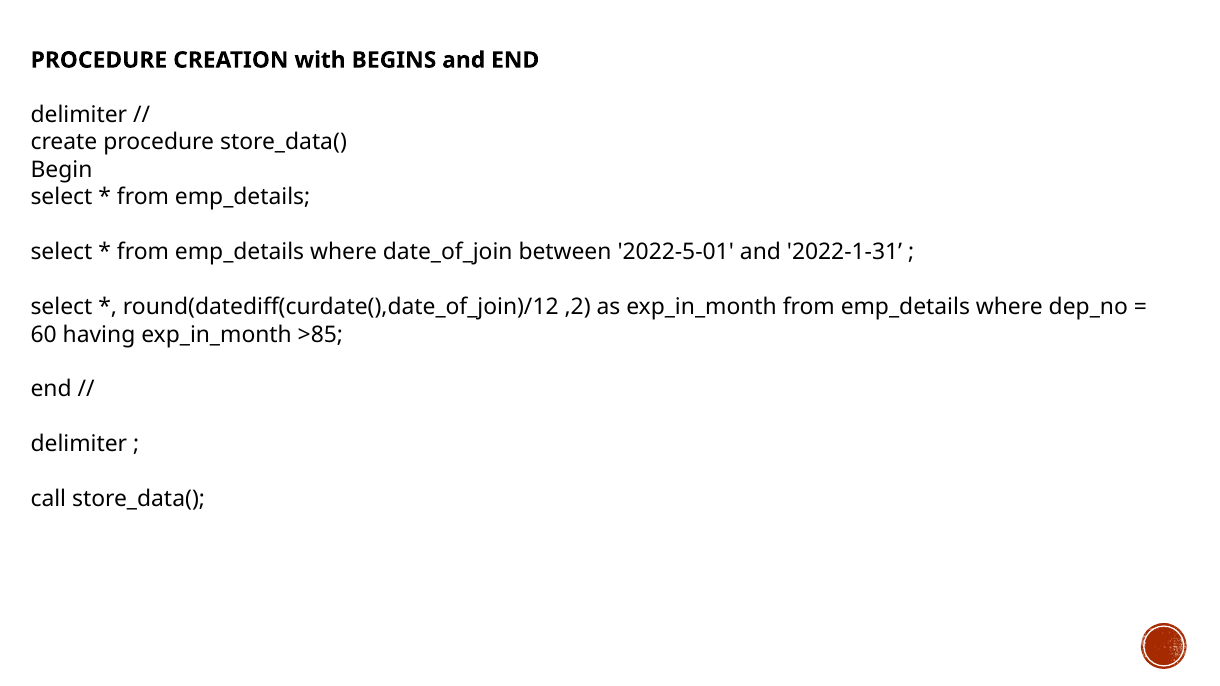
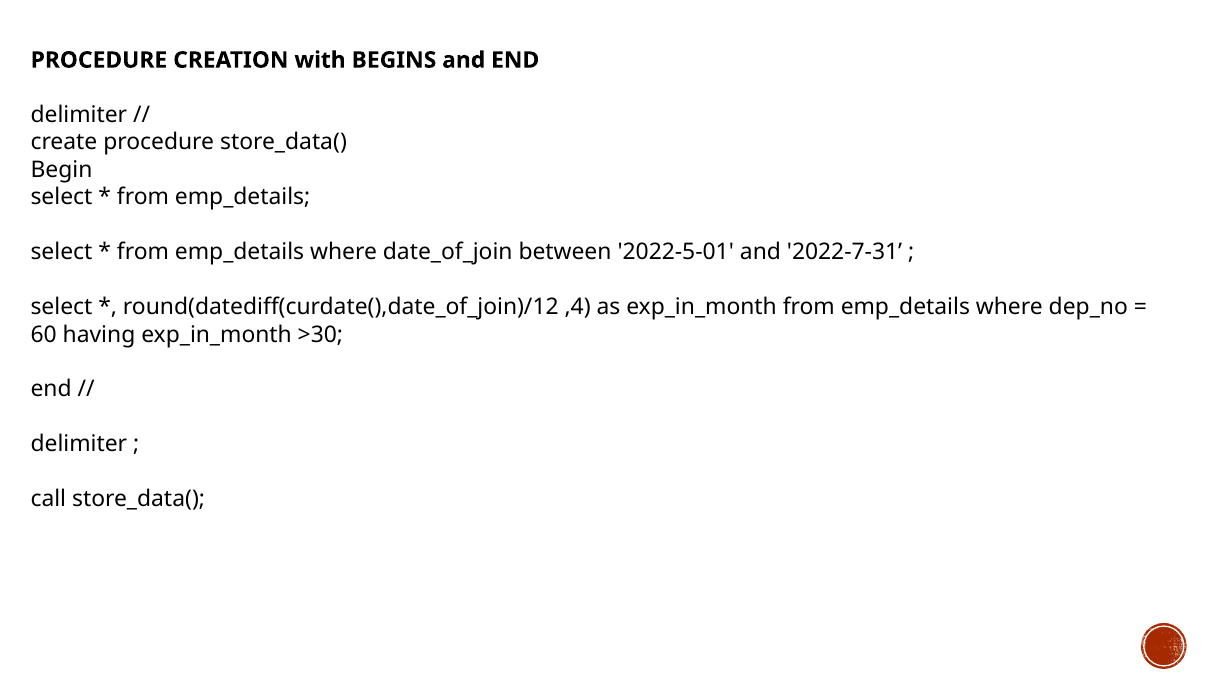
2022-1-31: 2022-1-31 -> 2022-7-31
,2: ,2 -> ,4
>85: >85 -> >30
